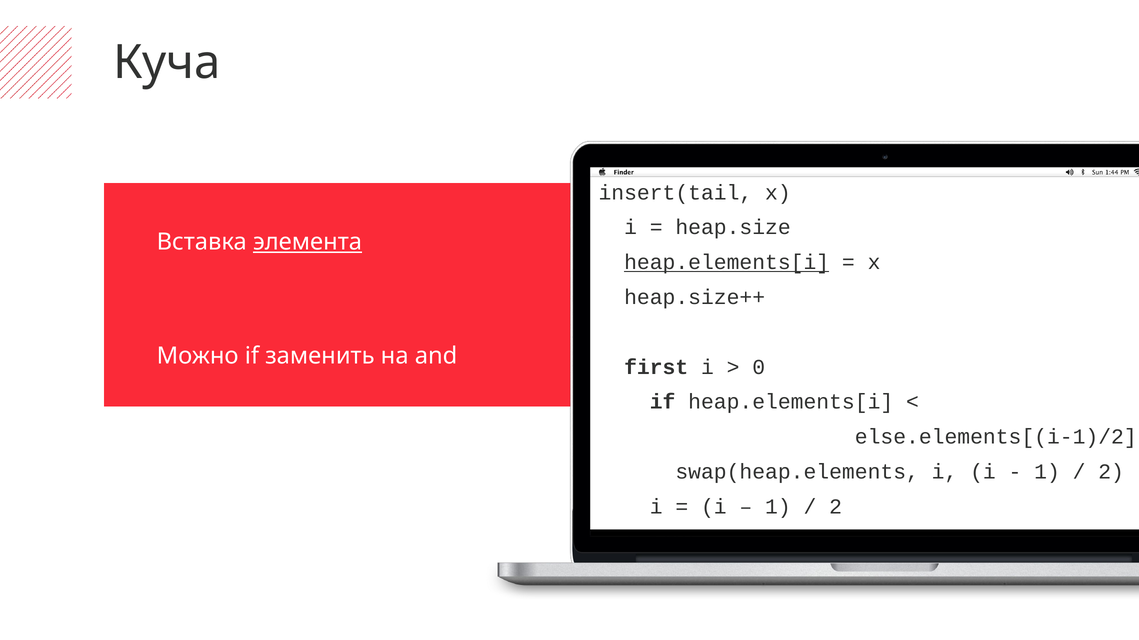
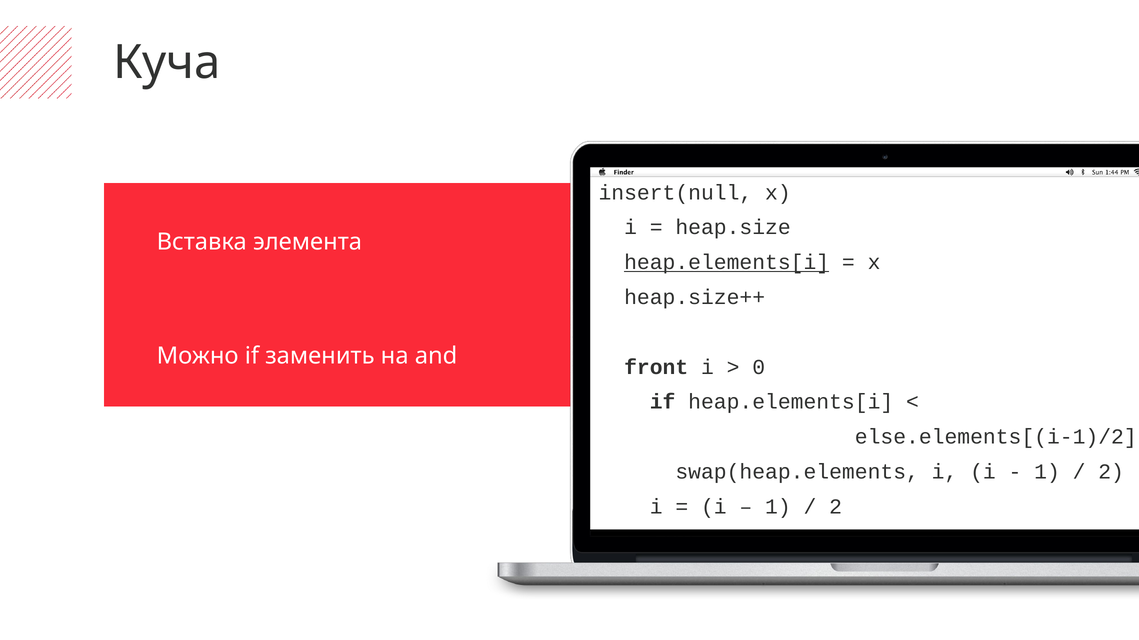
insert(tail: insert(tail -> insert(null
элемента underline: present -> none
first: first -> front
